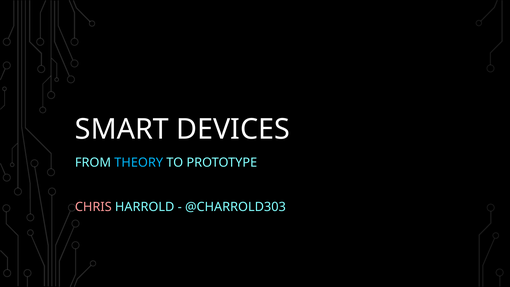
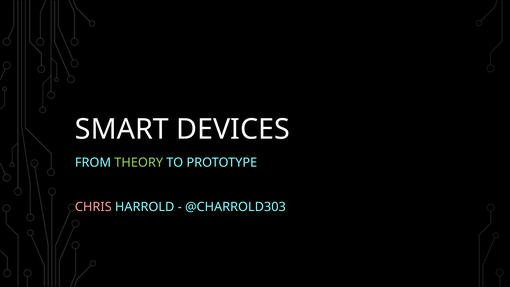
THEORY colour: light blue -> light green
